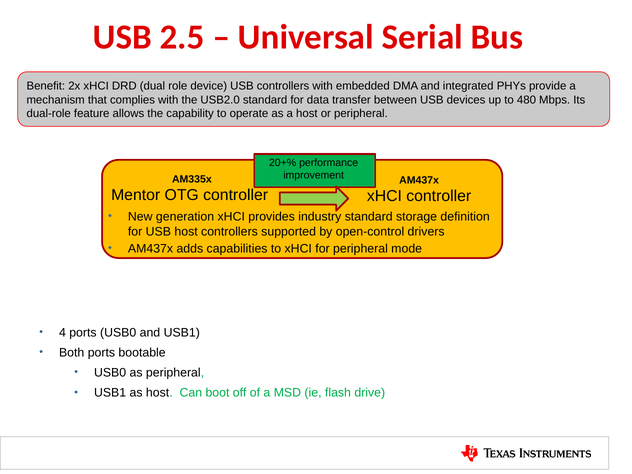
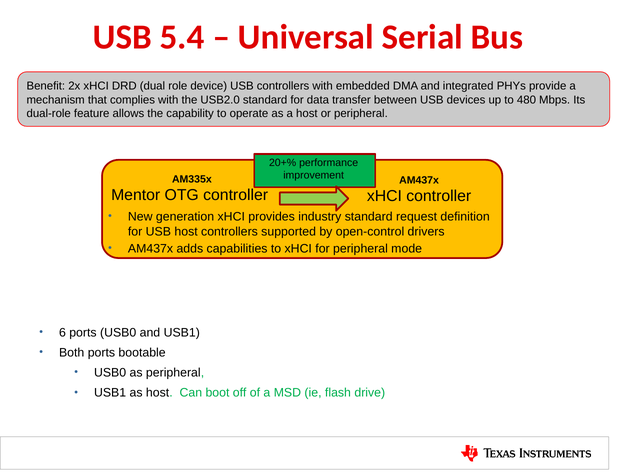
2.5: 2.5 -> 5.4
storage: storage -> request
4: 4 -> 6
